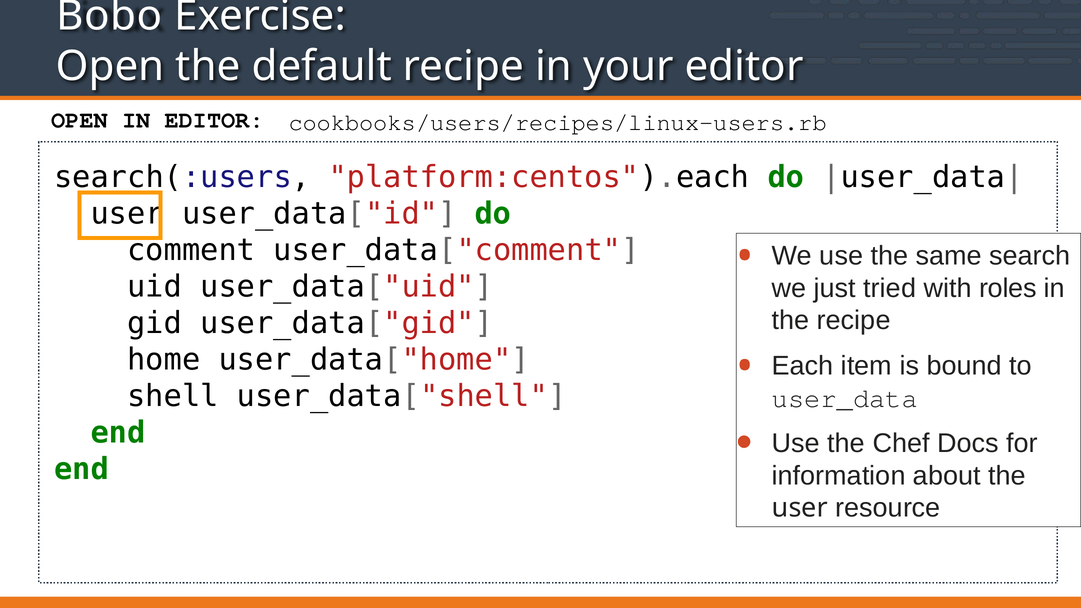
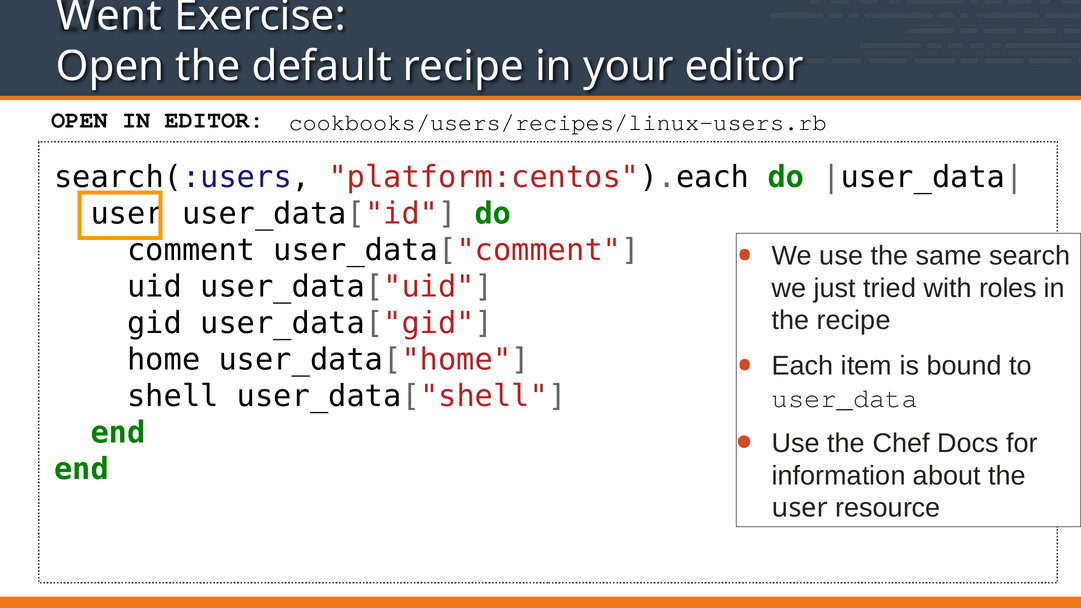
Bobo: Bobo -> Went
